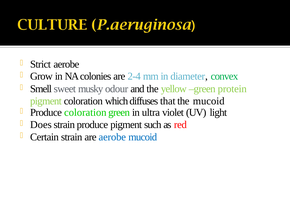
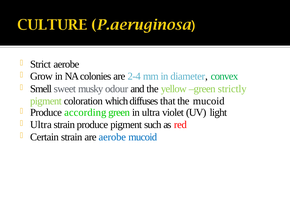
protein: protein -> strictly
Produce coloration: coloration -> according
Does at (41, 124): Does -> Ultra
